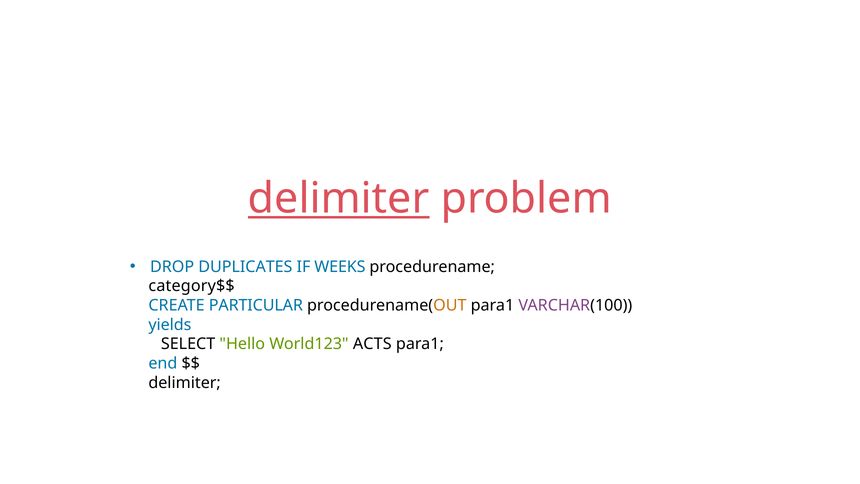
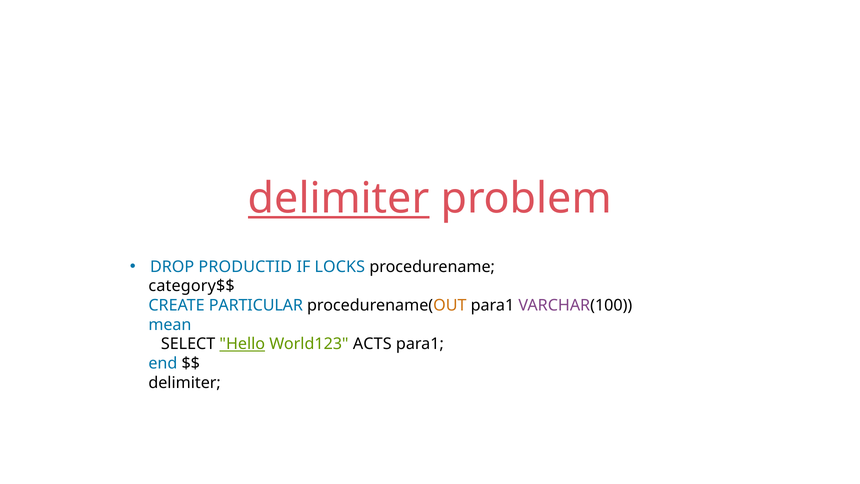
DUPLICATES: DUPLICATES -> PRODUCTID
WEEKS: WEEKS -> LOCKS
yields: yields -> mean
Hello underline: none -> present
